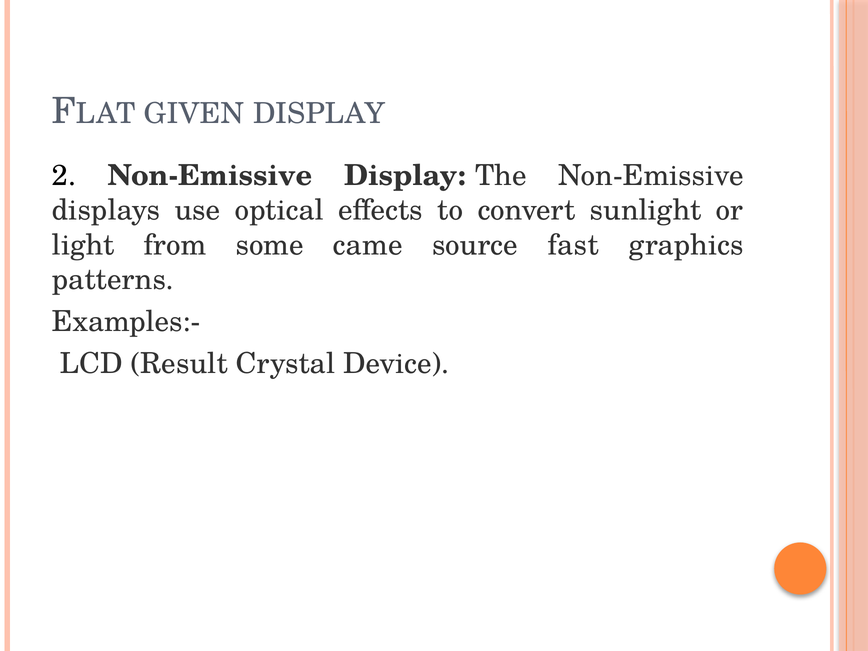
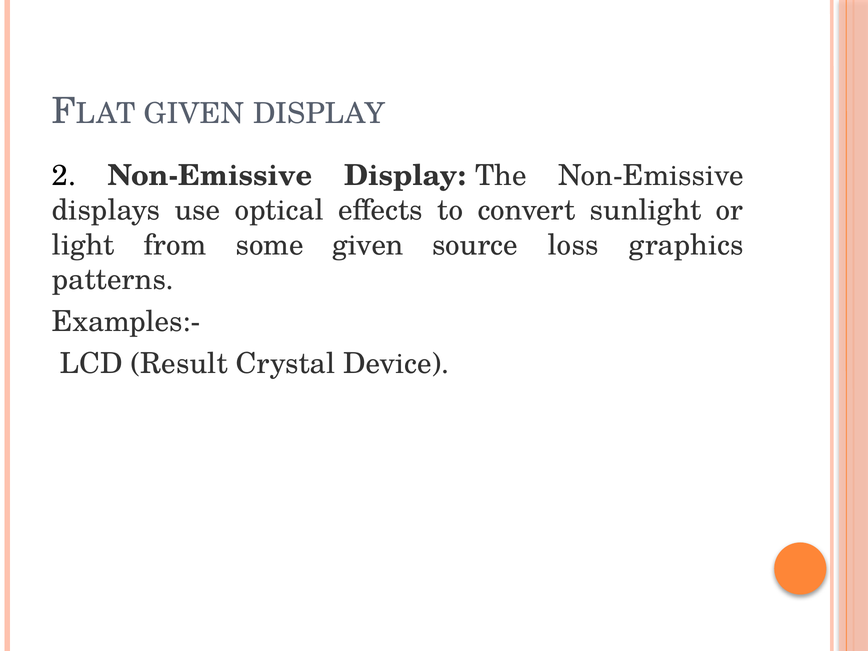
some came: came -> given
fast: fast -> loss
